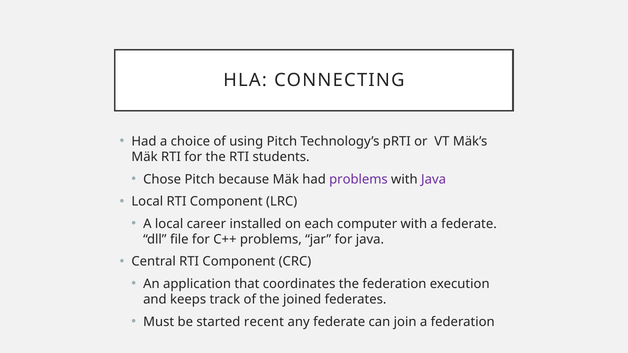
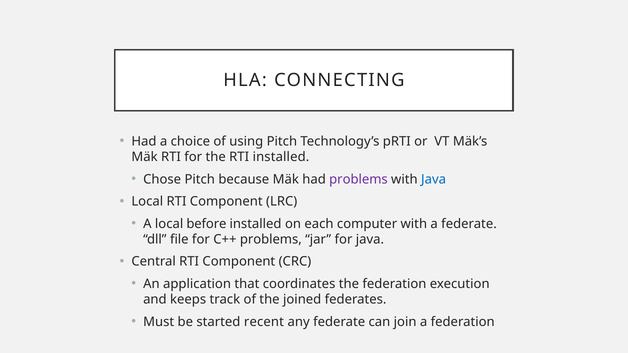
RTI students: students -> installed
Java at (434, 179) colour: purple -> blue
career: career -> before
